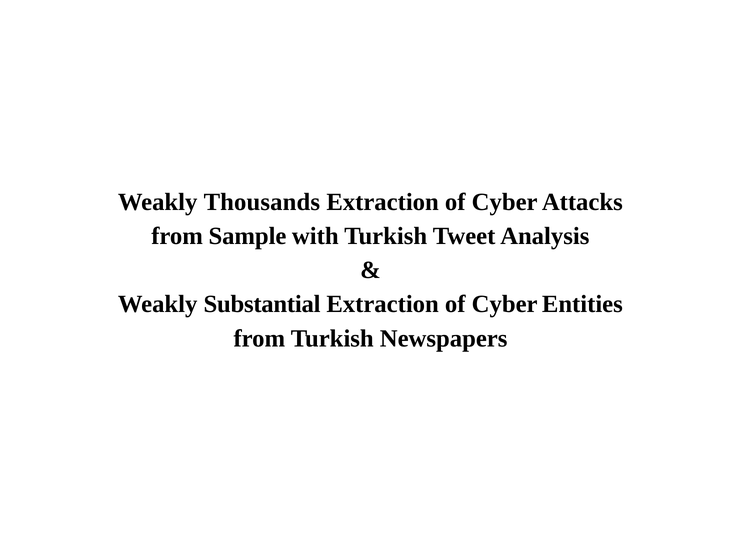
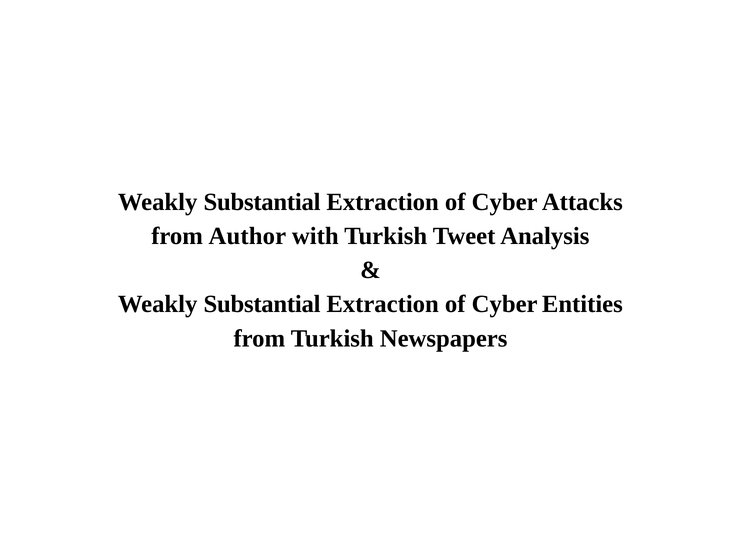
Thousands at (262, 202): Thousands -> Substantial
Sample: Sample -> Author
